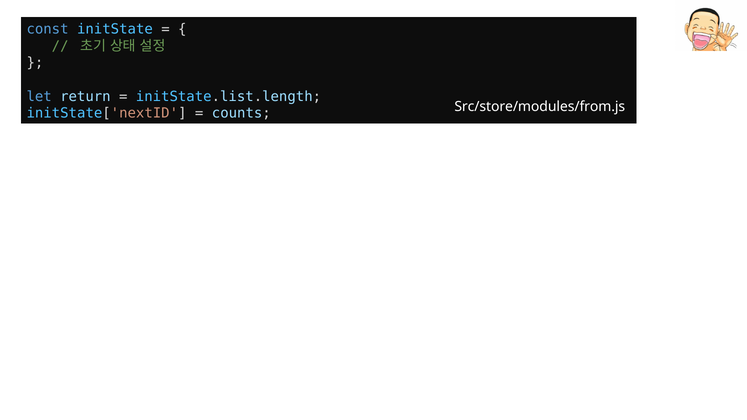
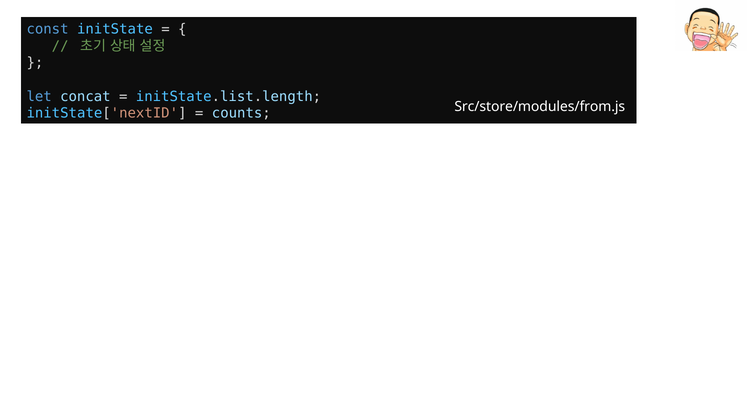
return: return -> concat
